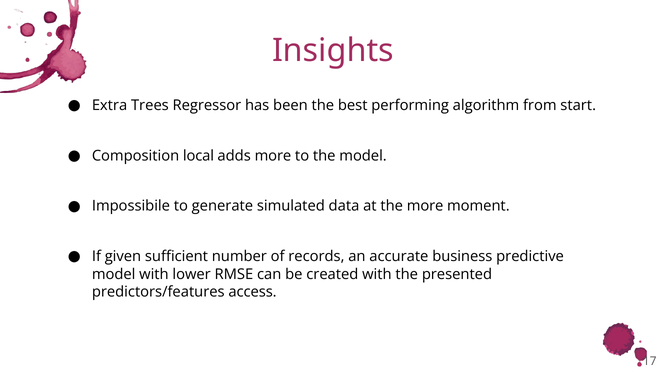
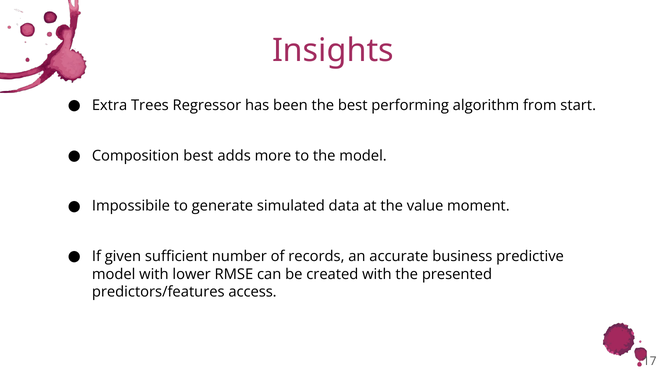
Composition local: local -> best
the more: more -> value
